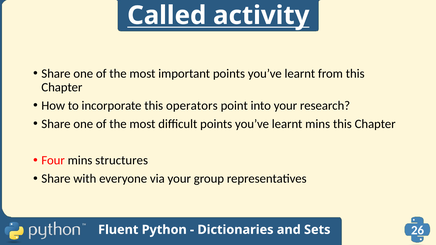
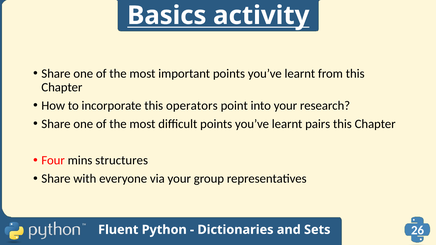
Called: Called -> Basics
learnt mins: mins -> pairs
